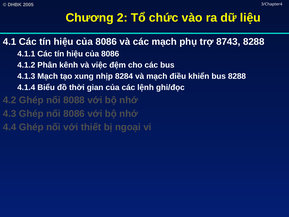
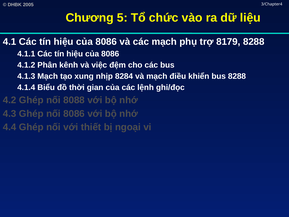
2: 2 -> 5
8743: 8743 -> 8179
